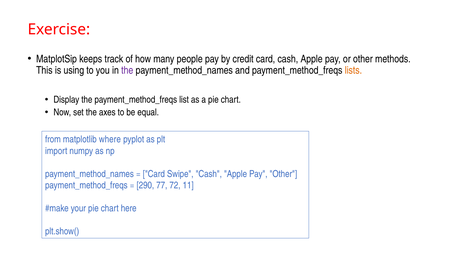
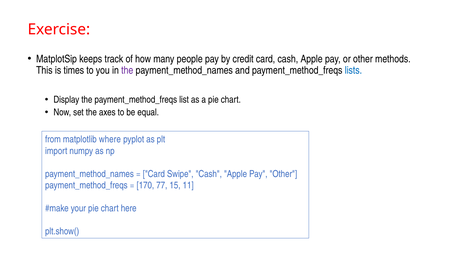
using: using -> times
lists colour: orange -> blue
290: 290 -> 170
72: 72 -> 15
